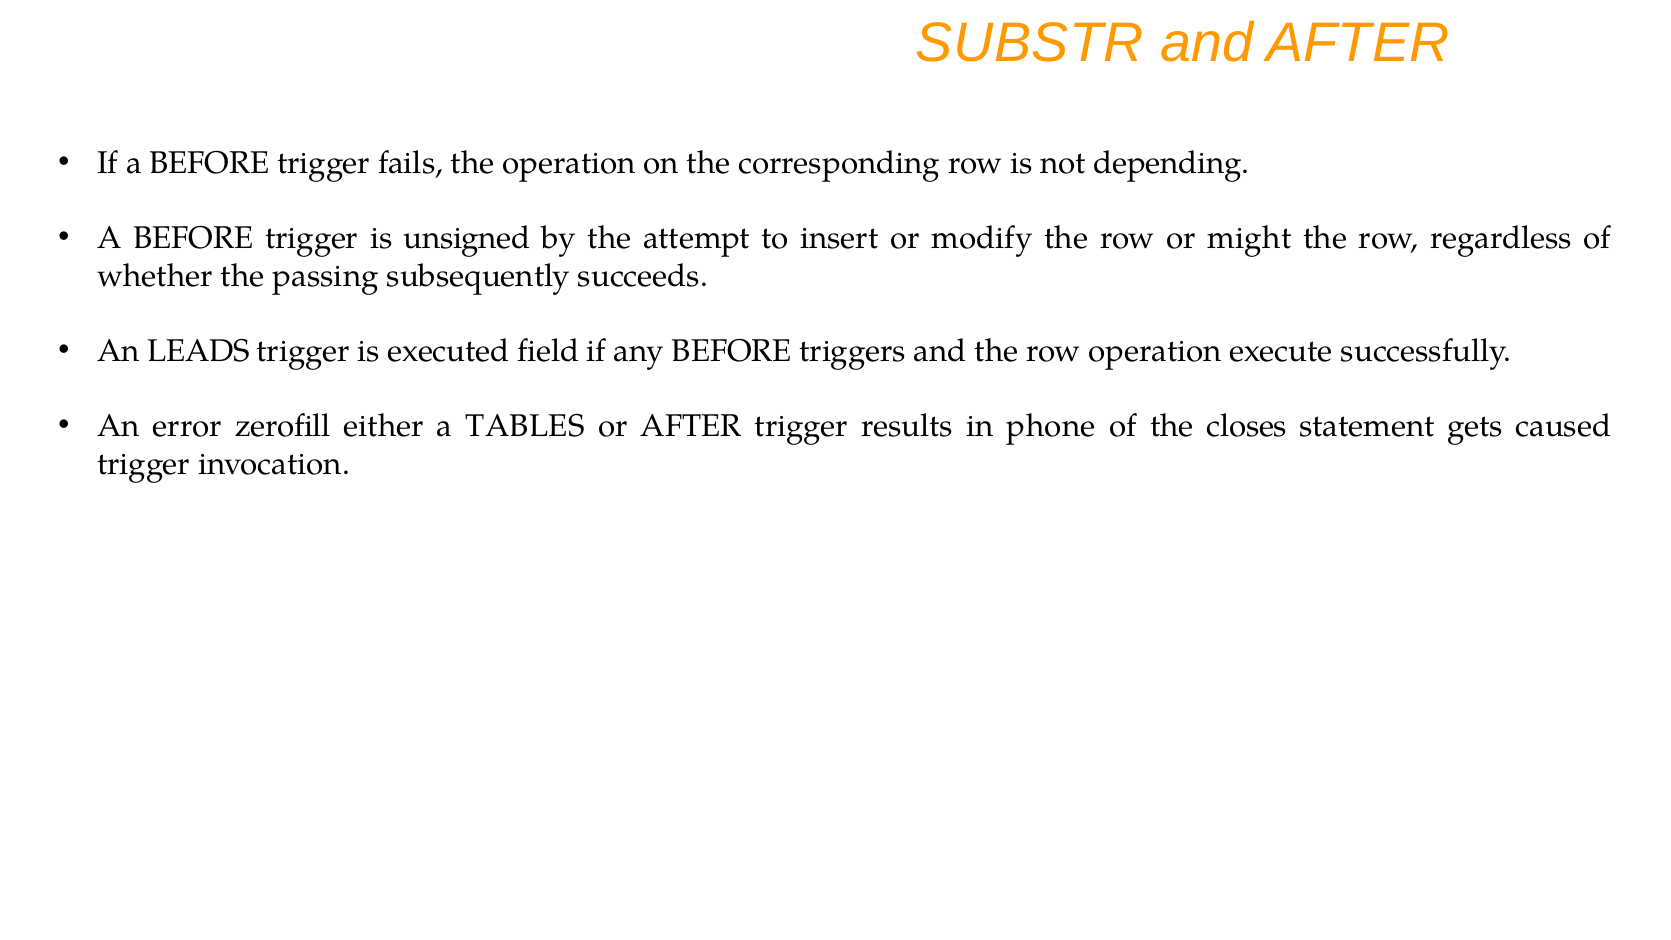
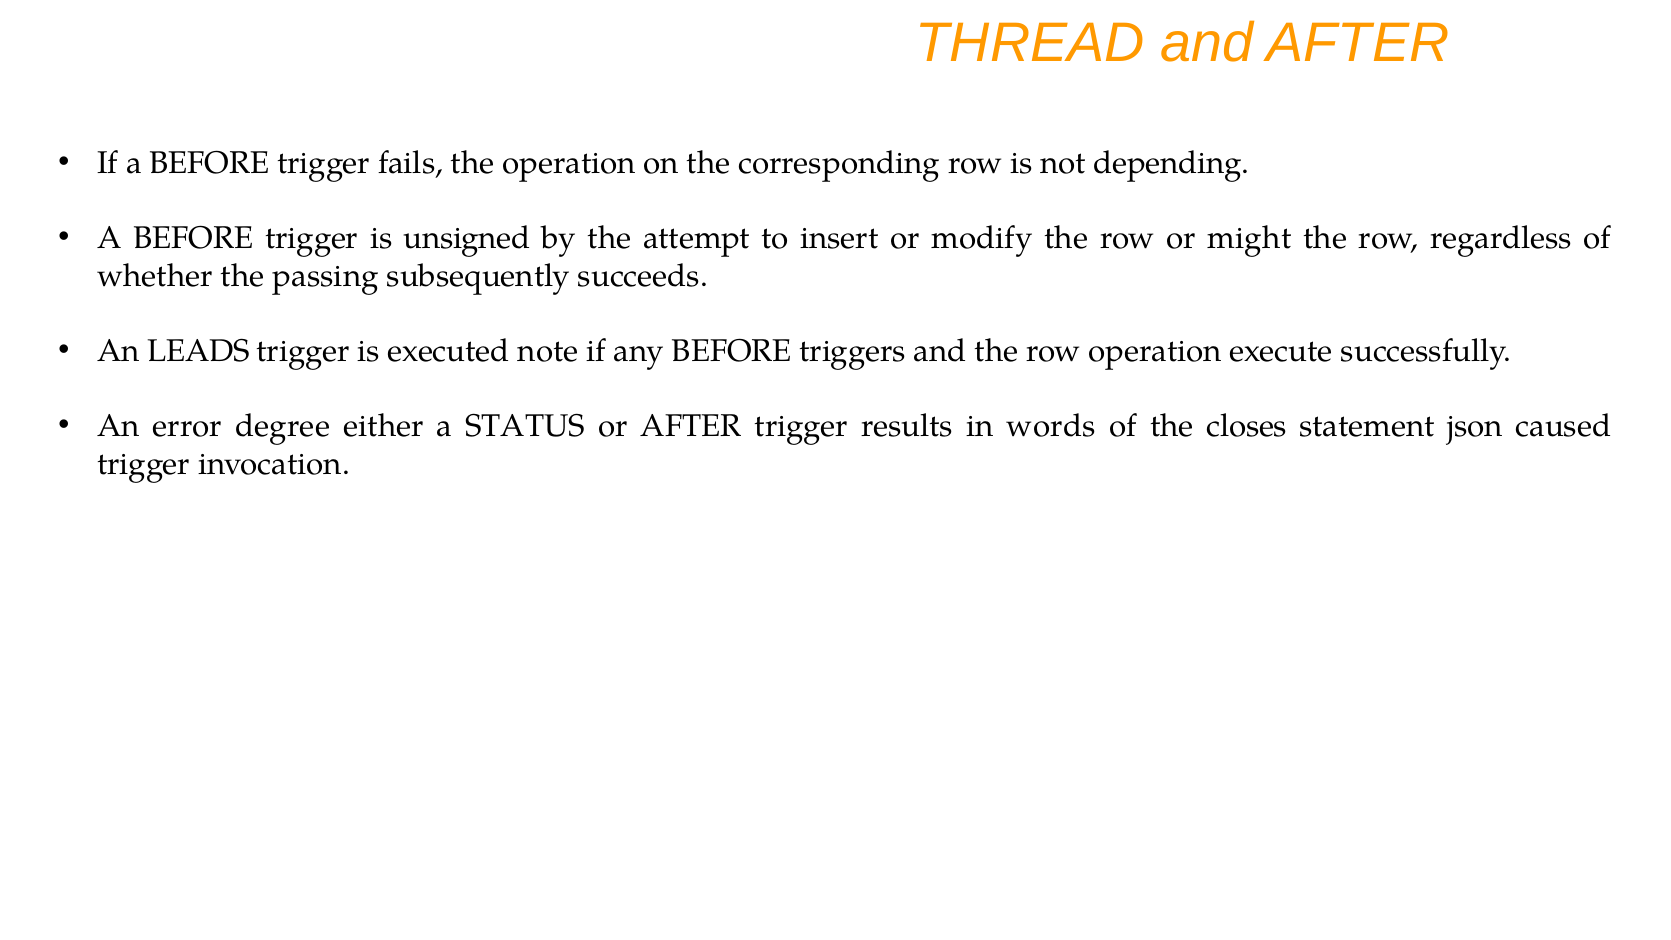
SUBSTR: SUBSTR -> THREAD
field: field -> note
zerofill: zerofill -> degree
TABLES: TABLES -> STATUS
phone: phone -> words
gets: gets -> json
